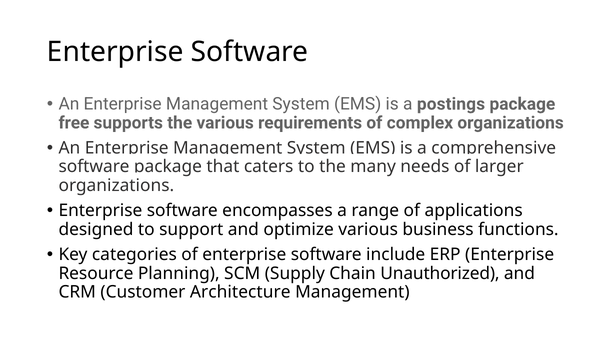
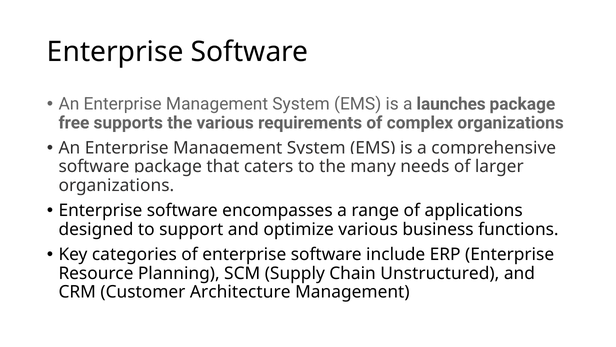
postings: postings -> launches
Unauthorized: Unauthorized -> Unstructured
